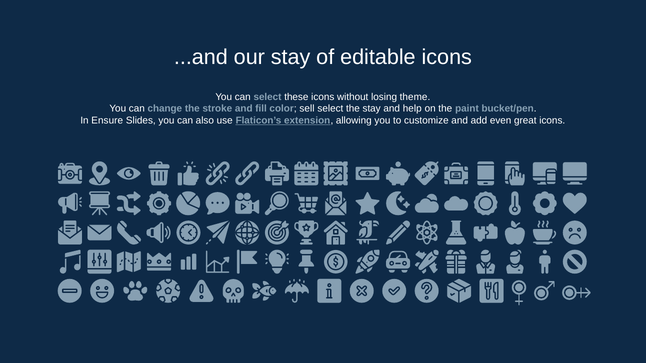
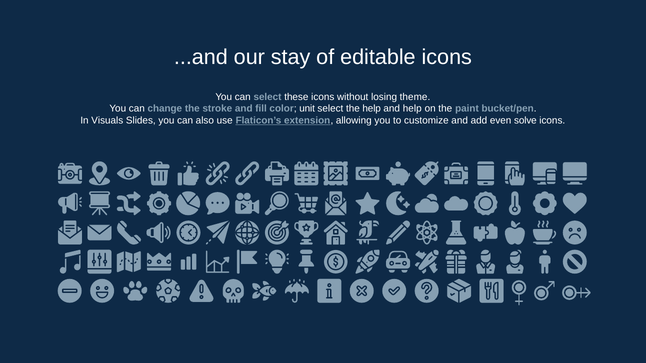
sell: sell -> unit
the stay: stay -> help
Ensure: Ensure -> Visuals
great: great -> solve
